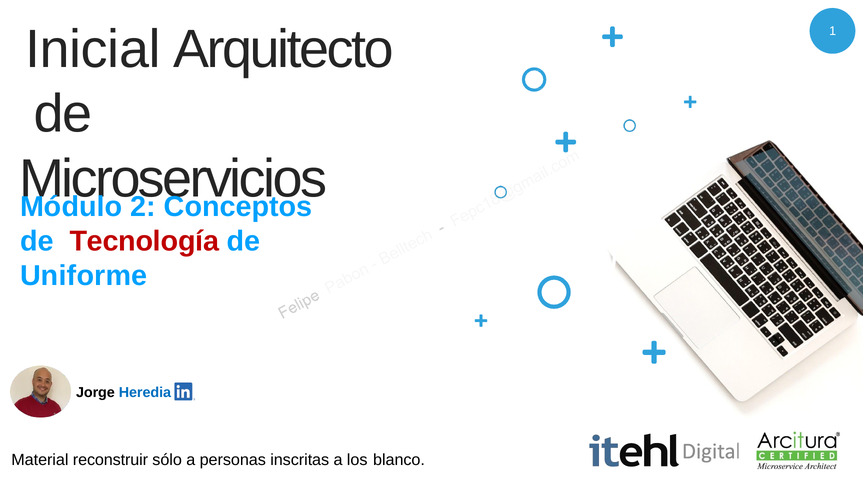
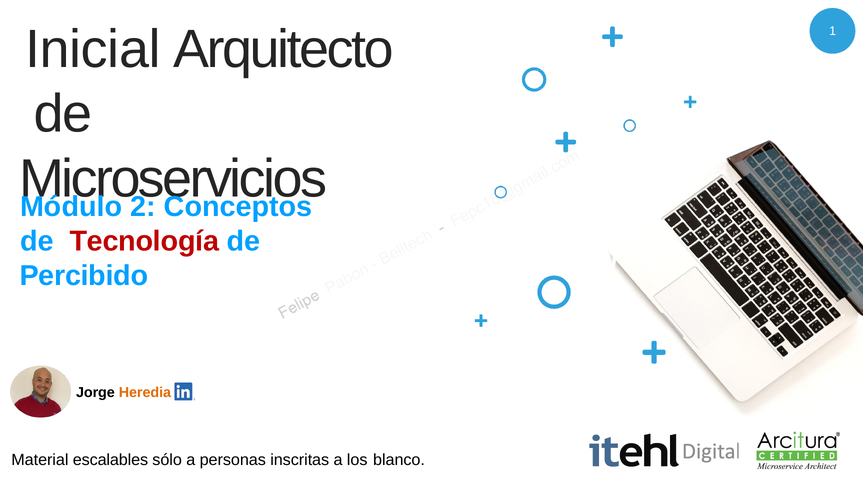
Uniforme: Uniforme -> Percibido
Heredia colour: blue -> orange
reconstruir: reconstruir -> escalables
